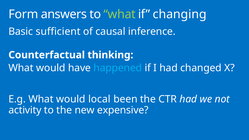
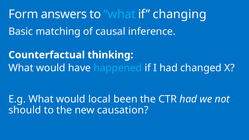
what at (120, 14) colour: light green -> light blue
sufficient: sufficient -> matching
activity: activity -> should
expensive: expensive -> causation
